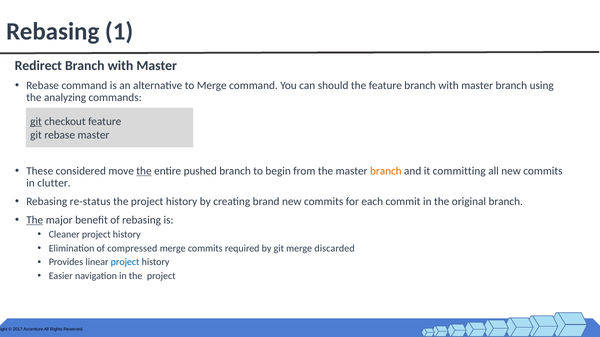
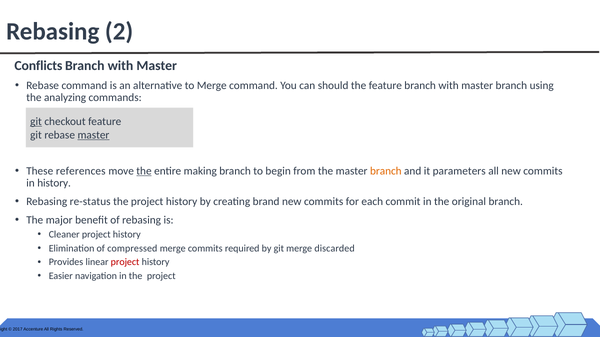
1: 1 -> 2
Redirect: Redirect -> Conflicts
master at (93, 135) underline: none -> present
considered: considered -> references
pushed: pushed -> making
committing: committing -> parameters
in clutter: clutter -> history
The at (35, 220) underline: present -> none
project at (125, 263) colour: blue -> red
